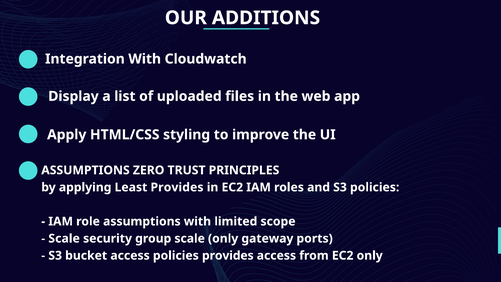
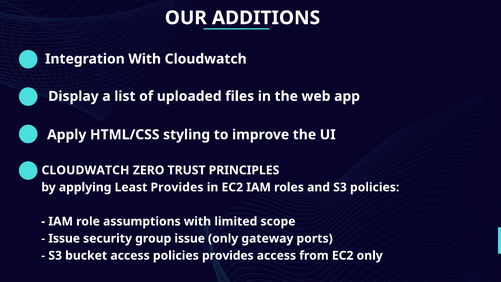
ASSUMPTIONS at (85, 170): ASSUMPTIONS -> CLOUDWATCH
Scale at (64, 238): Scale -> Issue
group scale: scale -> issue
